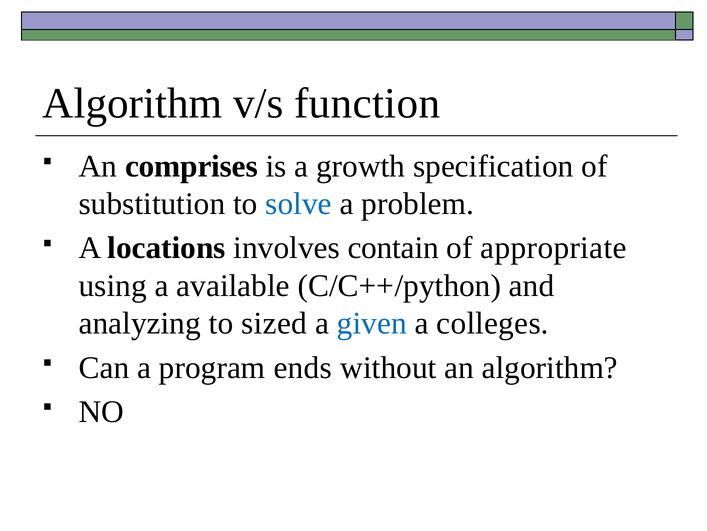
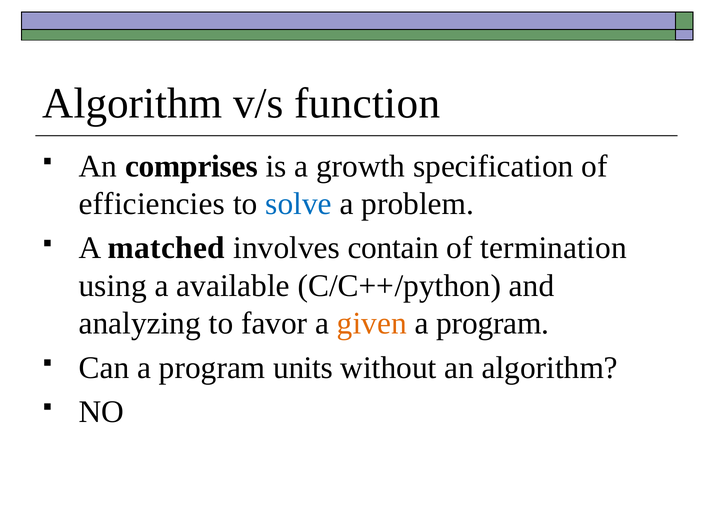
substitution: substitution -> efficiencies
locations: locations -> matched
appropriate: appropriate -> termination
sized: sized -> favor
given colour: blue -> orange
colleges at (493, 323): colleges -> program
ends: ends -> units
